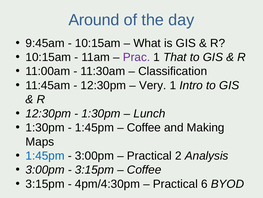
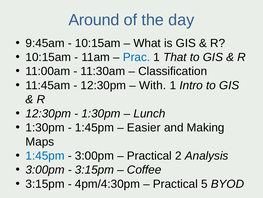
Prac colour: purple -> blue
Very: Very -> With
Coffee at (144, 127): Coffee -> Easier
6: 6 -> 5
